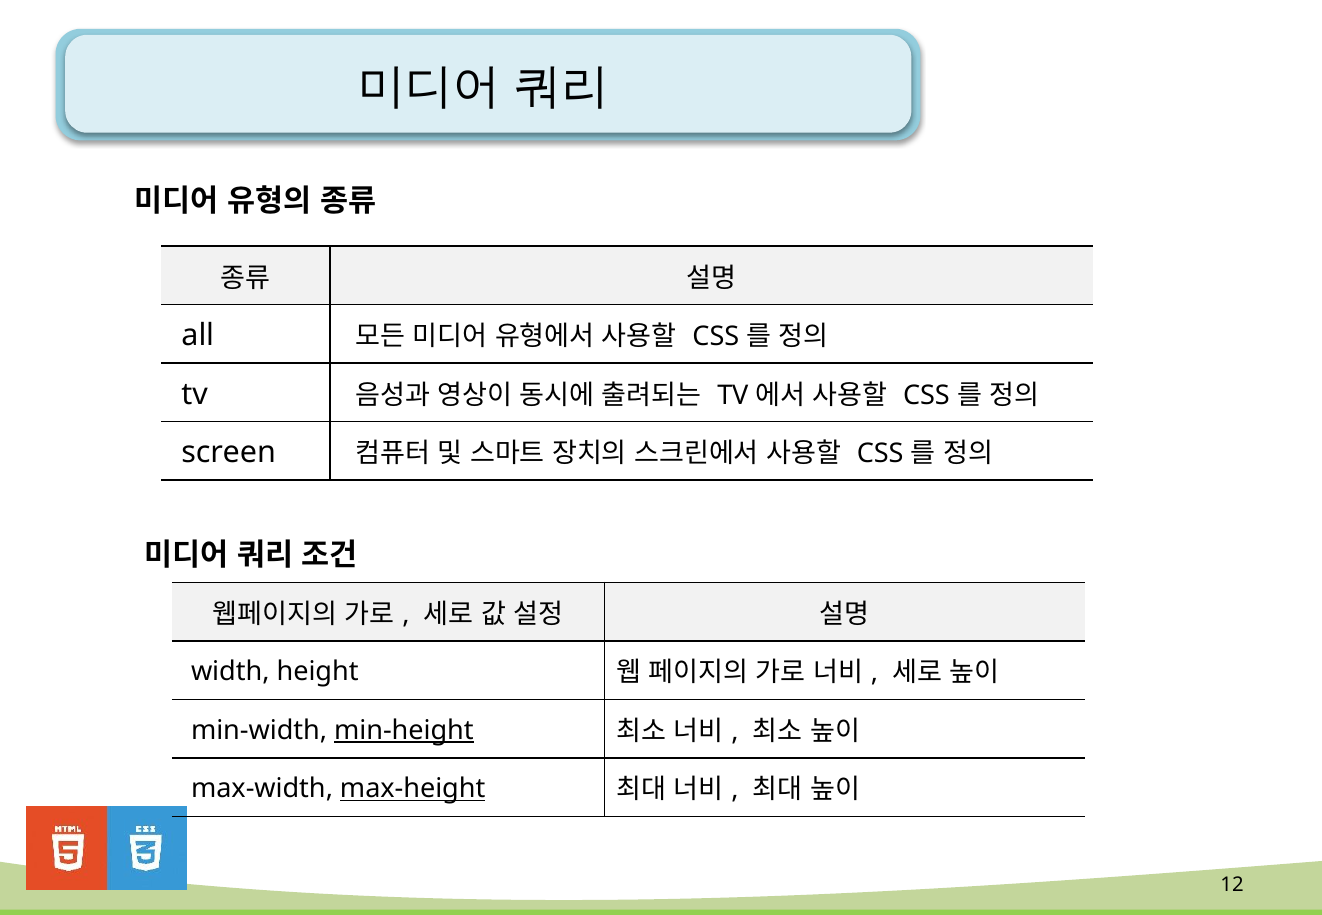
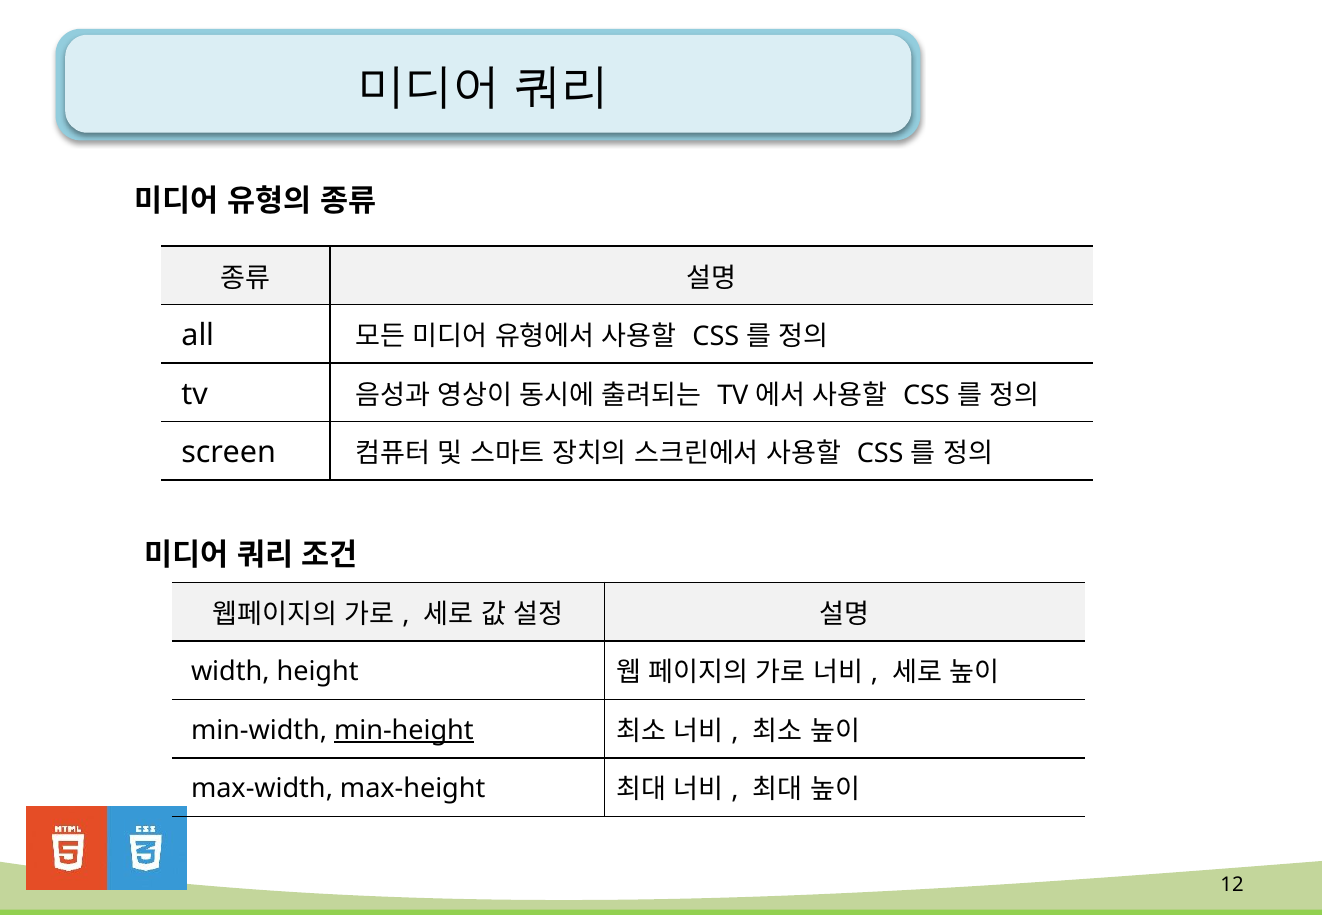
max-height underline: present -> none
